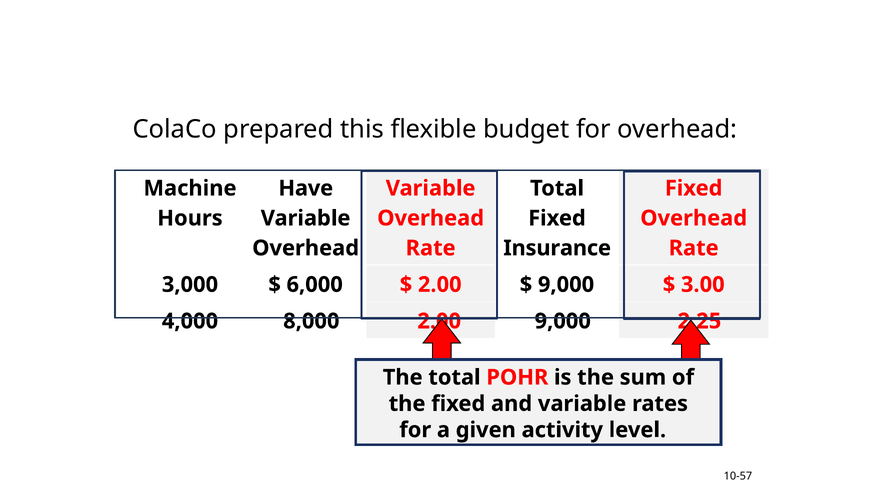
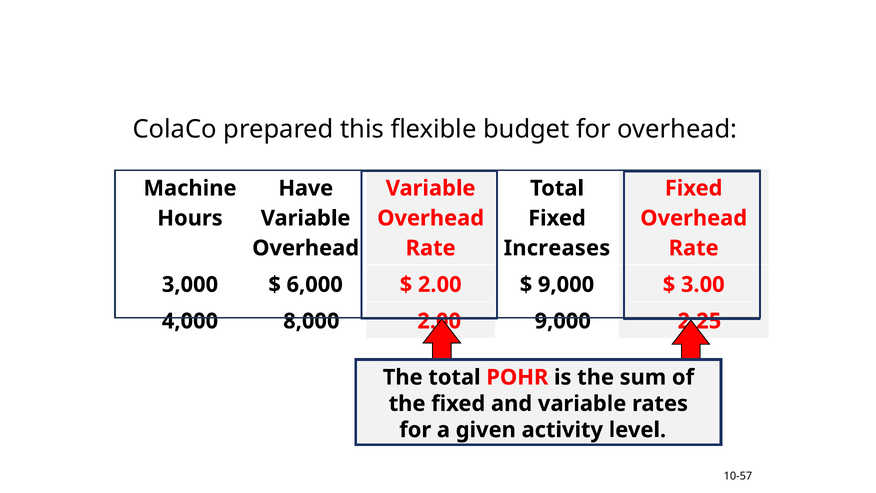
Insurance: Insurance -> Increases
